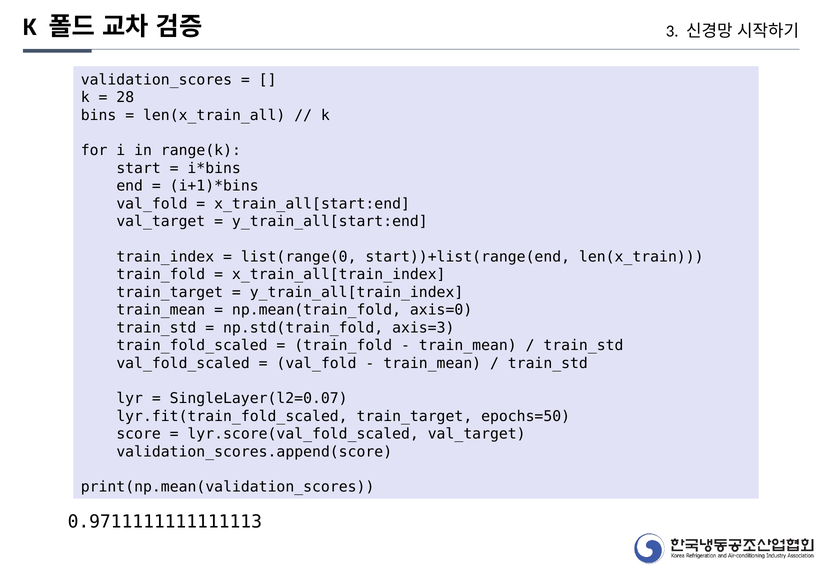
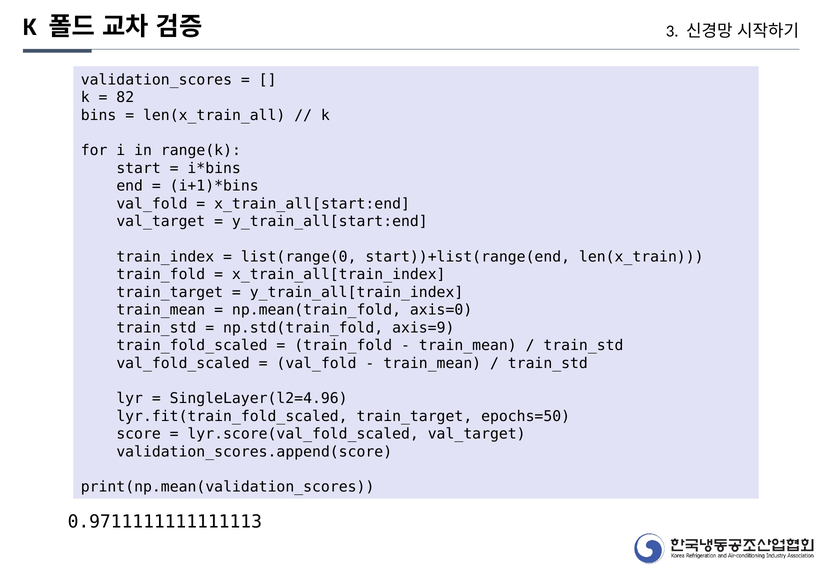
28: 28 -> 82
axis=3: axis=3 -> axis=9
SingleLayer(l2=0.07: SingleLayer(l2=0.07 -> SingleLayer(l2=4.96
